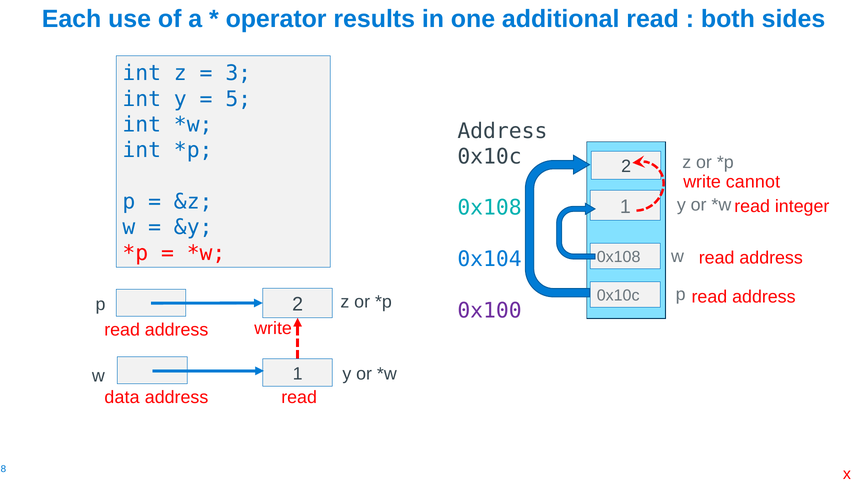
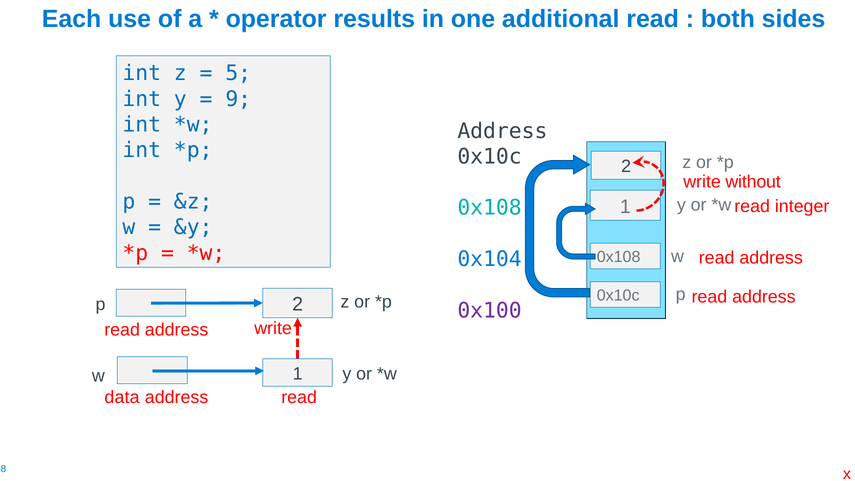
3: 3 -> 5
5: 5 -> 9
cannot: cannot -> without
